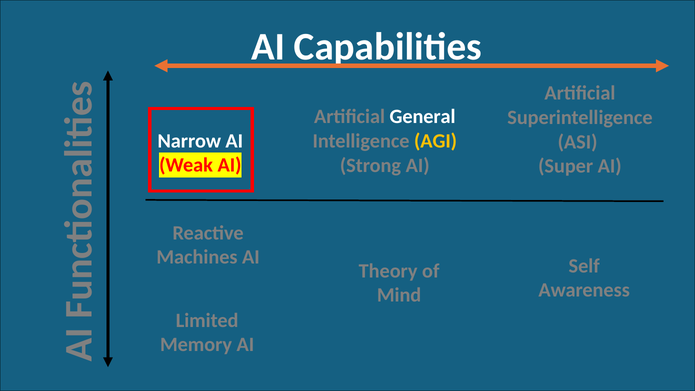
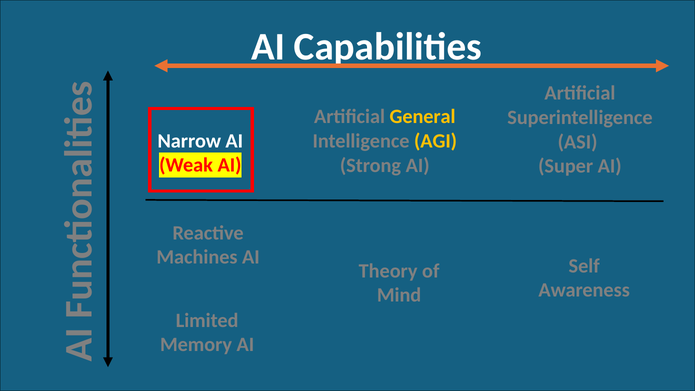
General colour: white -> yellow
